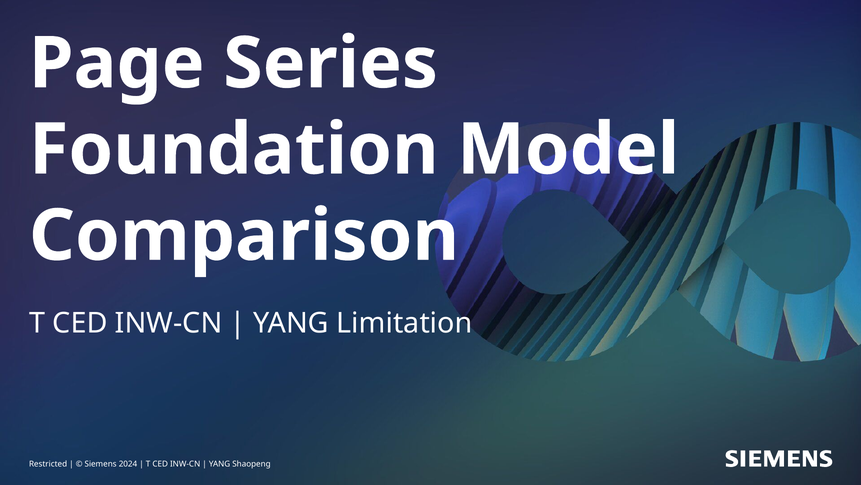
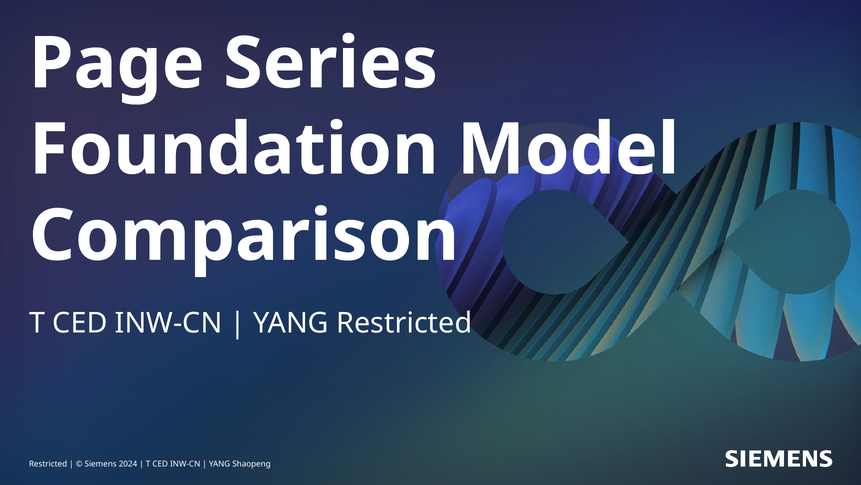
YANG Limitation: Limitation -> Restricted
